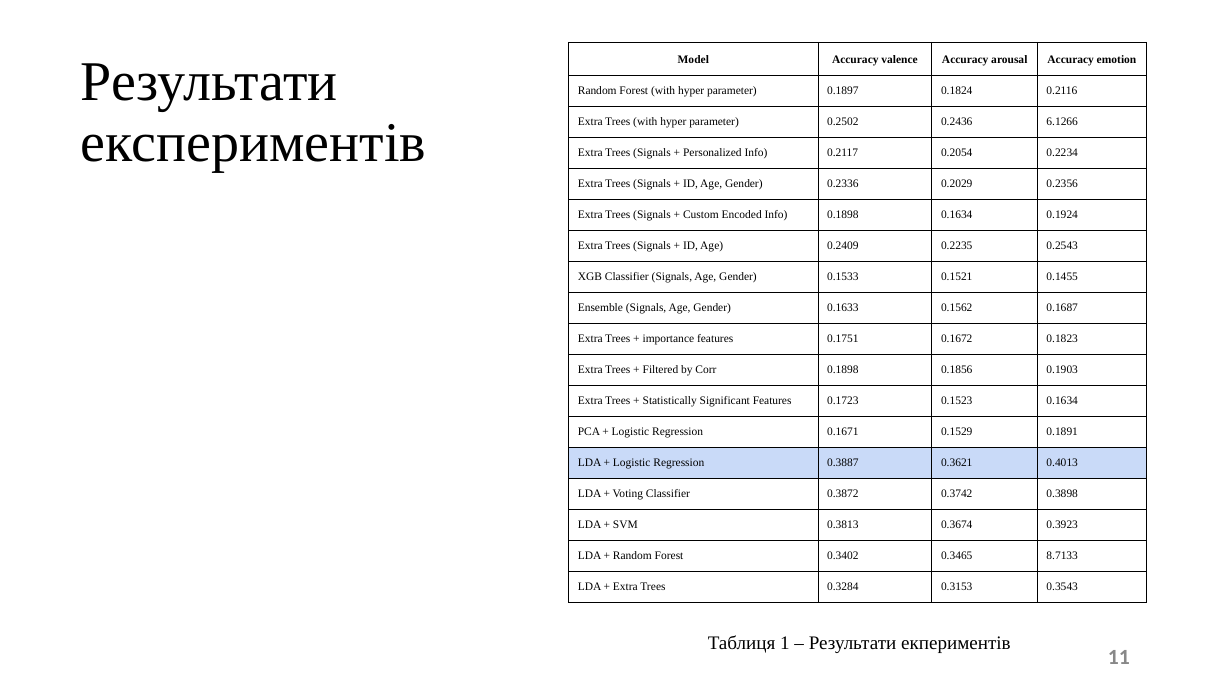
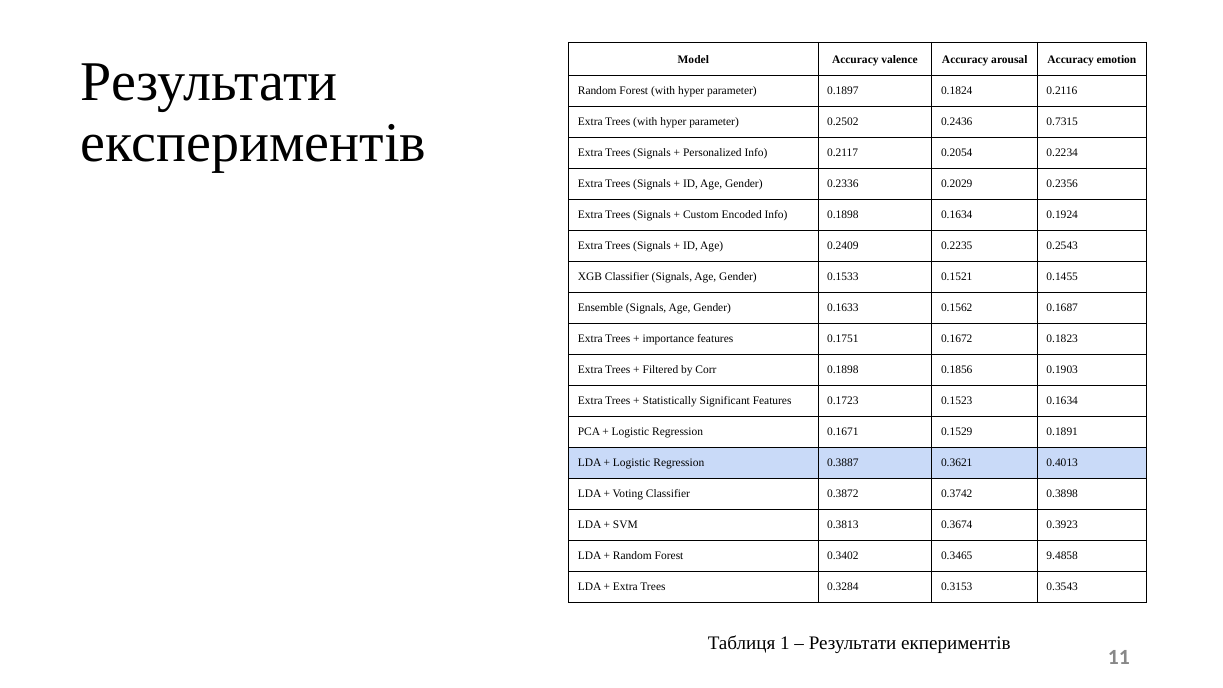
6.1266: 6.1266 -> 0.7315
8.7133: 8.7133 -> 9.4858
